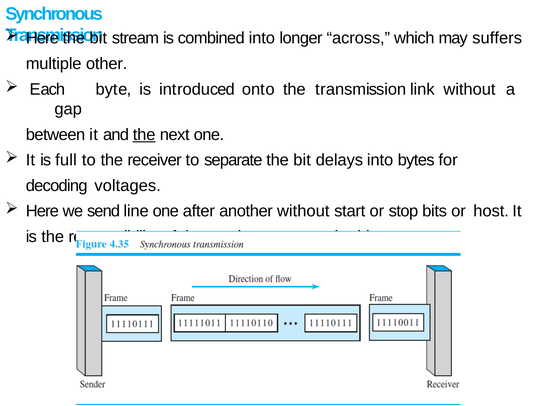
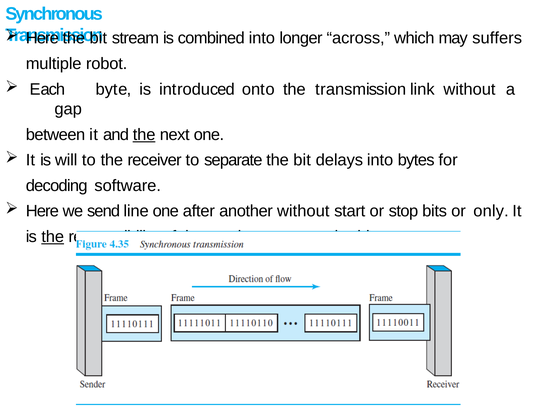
other: other -> robot
full: full -> will
voltages: voltages -> software
host: host -> only
the at (53, 237) underline: none -> present
